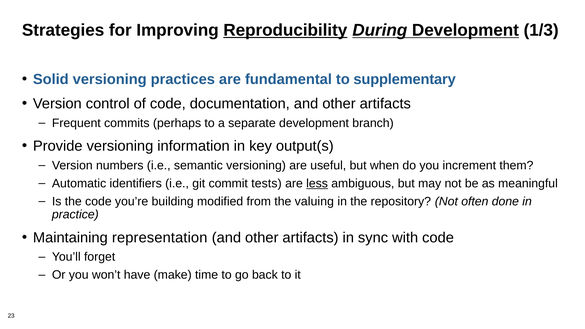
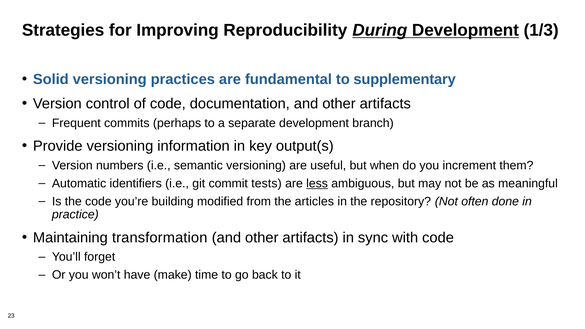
Reproducibility underline: present -> none
valuing: valuing -> articles
representation: representation -> transformation
